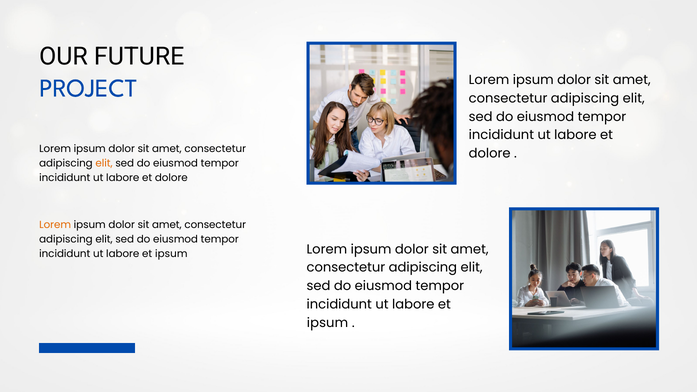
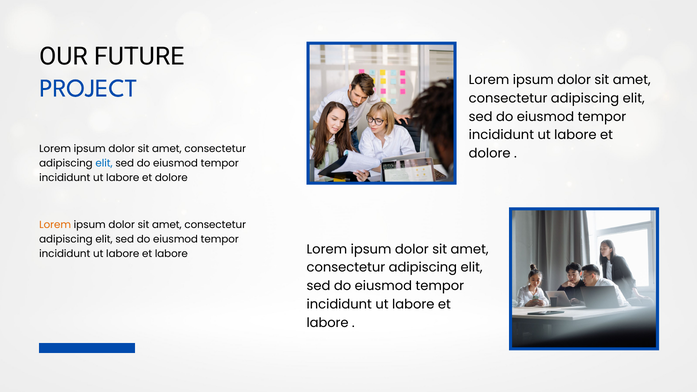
elit at (104, 163) colour: orange -> blue
ipsum at (171, 254): ipsum -> labore
ipsum at (327, 323): ipsum -> labore
